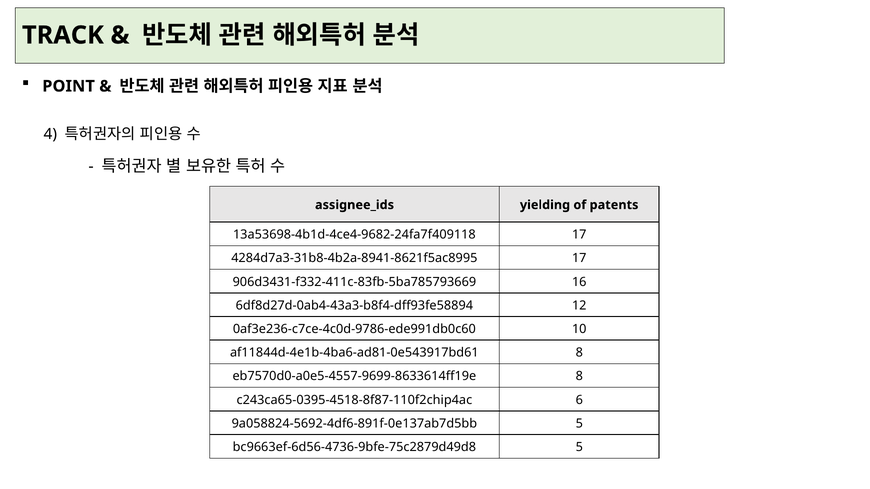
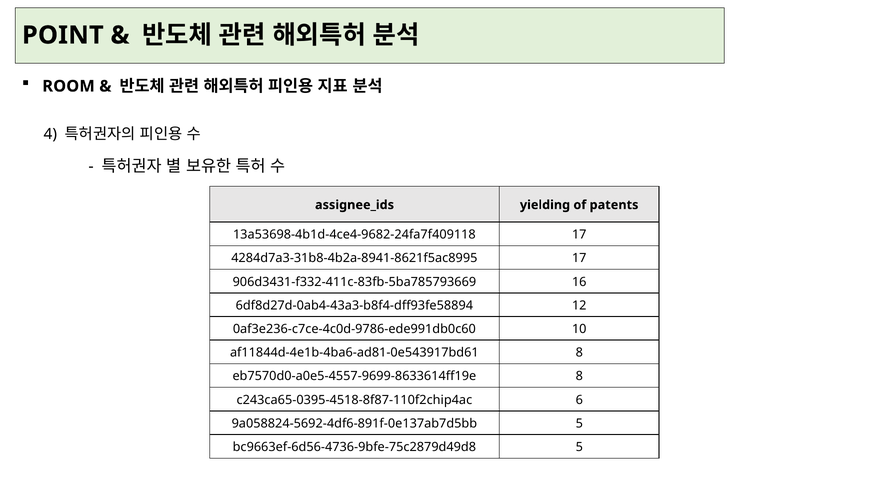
TRACK: TRACK -> POINT
POINT: POINT -> ROOM
